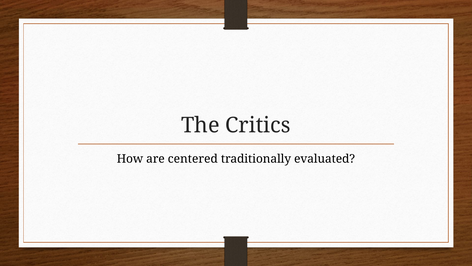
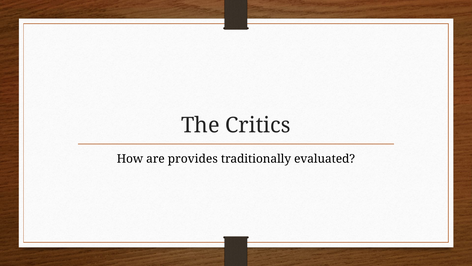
centered: centered -> provides
